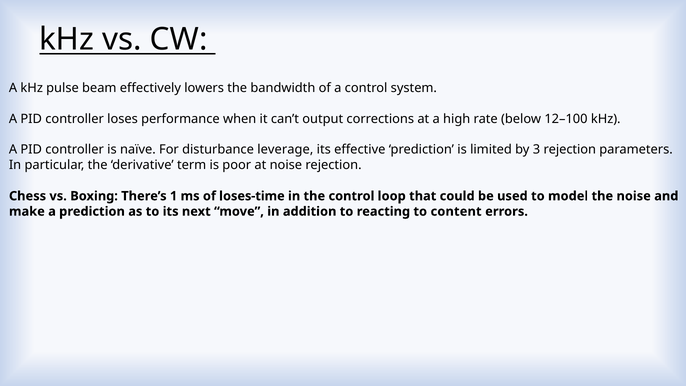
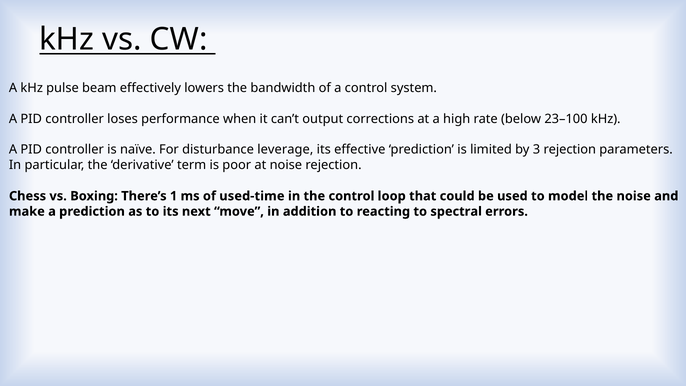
12–100: 12–100 -> 23–100
loses-time: loses-time -> used-time
content: content -> spectral
